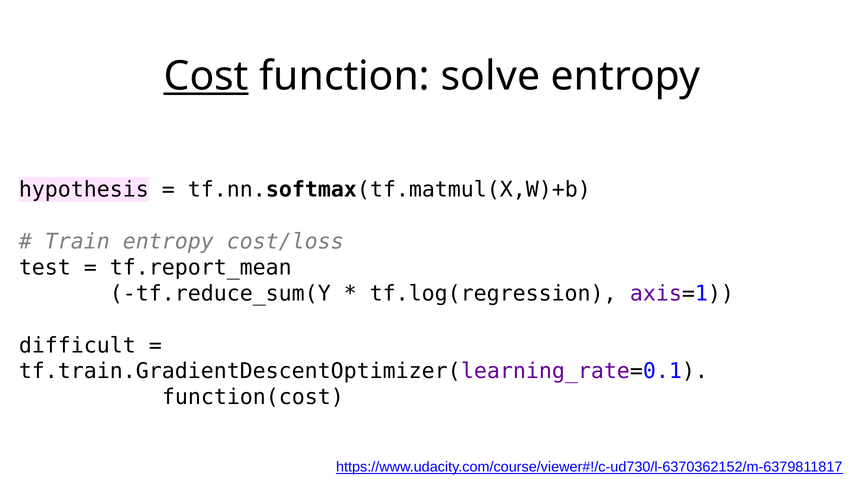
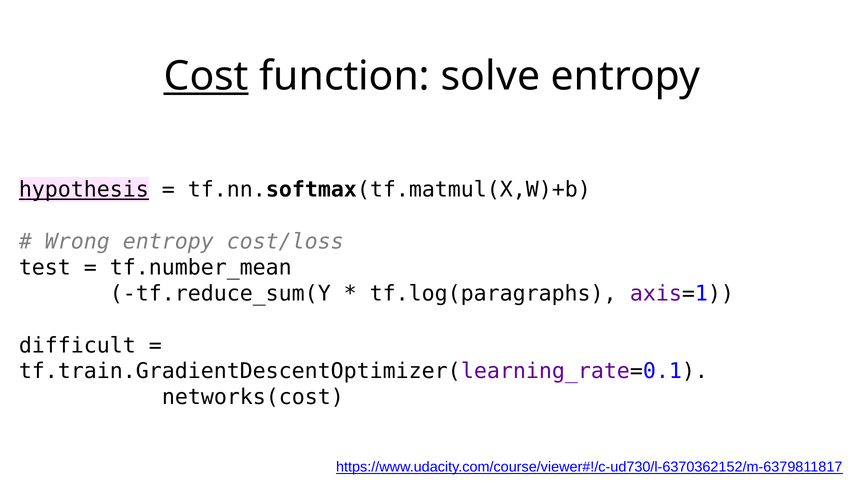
hypothesis underline: none -> present
Train: Train -> Wrong
tf.report_mean: tf.report_mean -> tf.number_mean
tf.log(regression: tf.log(regression -> tf.log(paragraphs
function(cost: function(cost -> networks(cost
